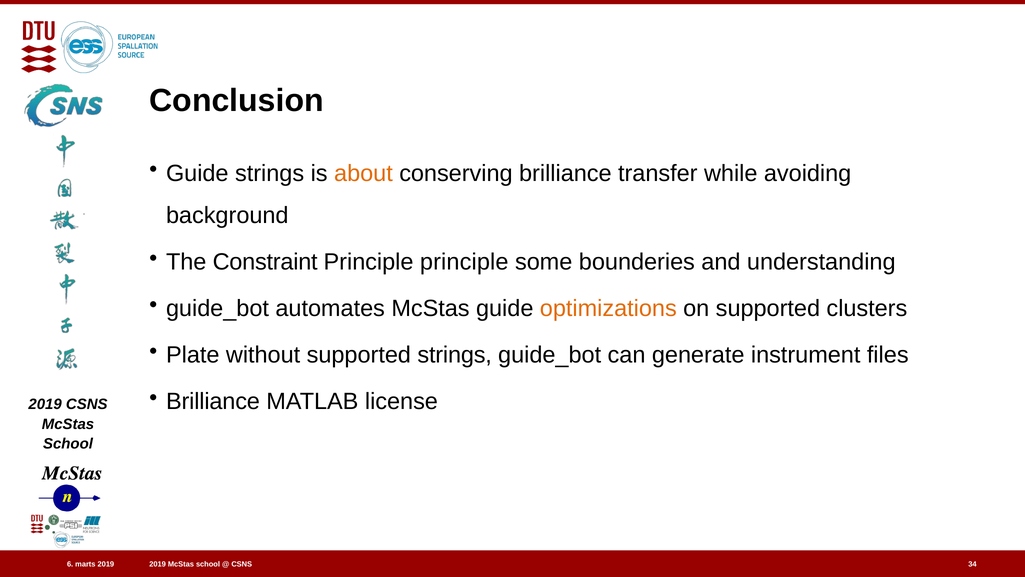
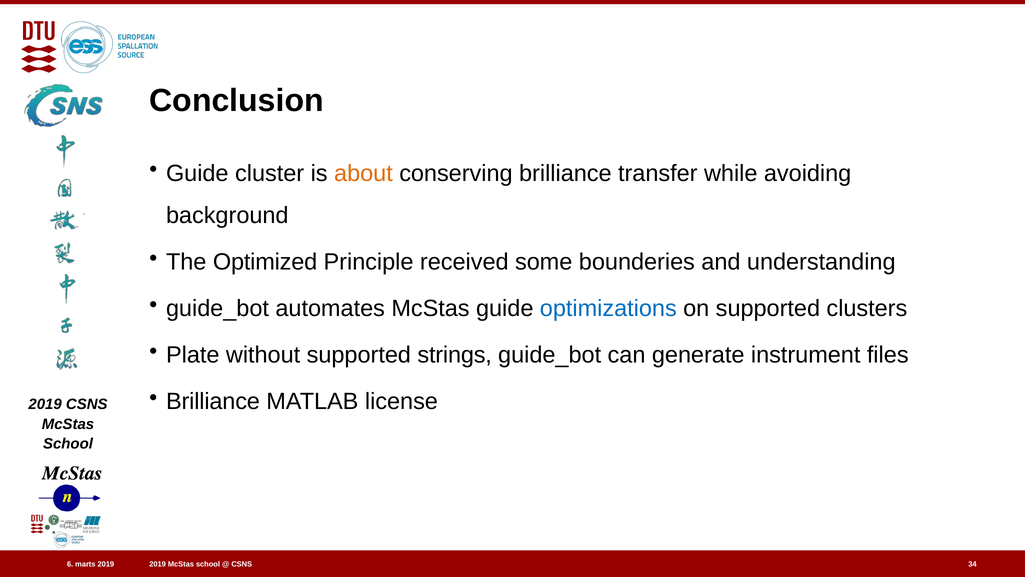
Guide strings: strings -> cluster
Constraint: Constraint -> Optimized
Principle principle: principle -> received
optimizations colour: orange -> blue
